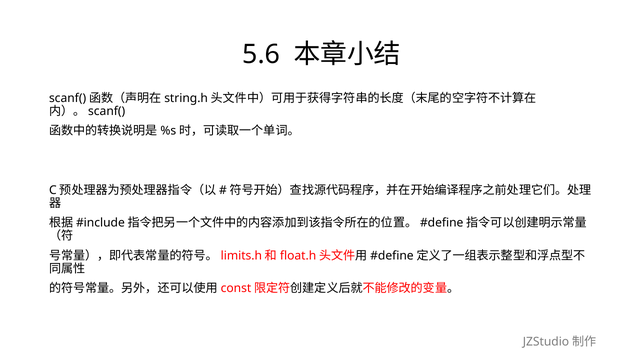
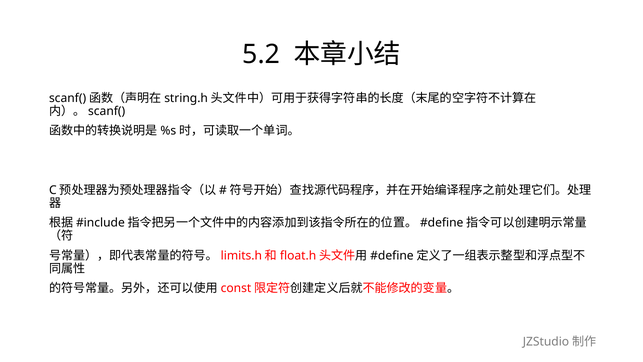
5.6: 5.6 -> 5.2
